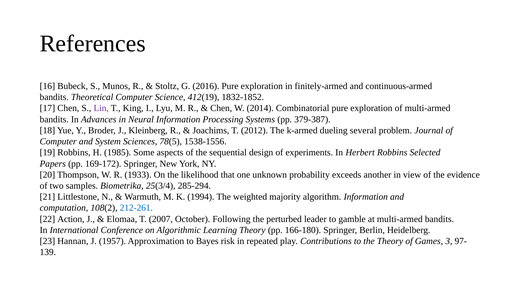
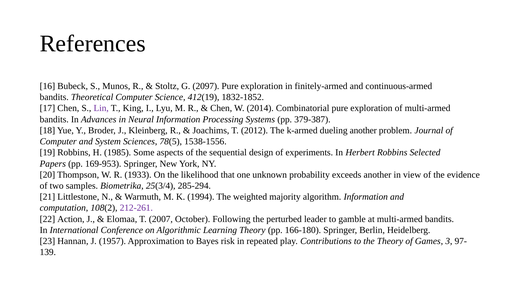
2016: 2016 -> 2097
dueling several: several -> another
169-172: 169-172 -> 169-953
212-261 colour: blue -> purple
